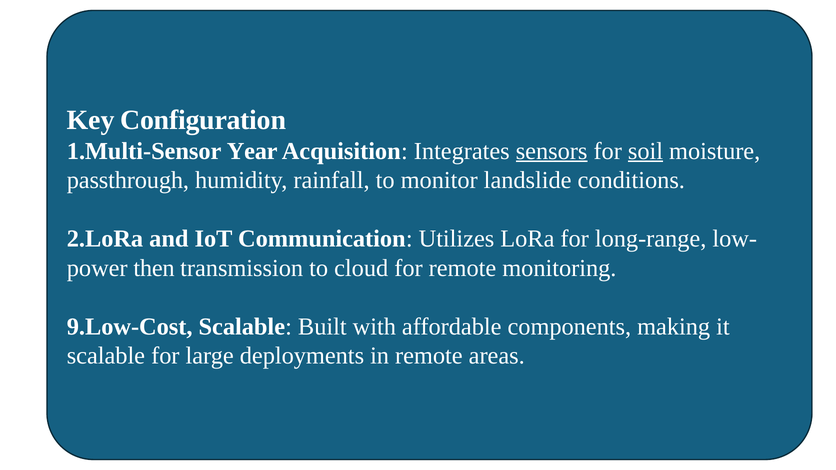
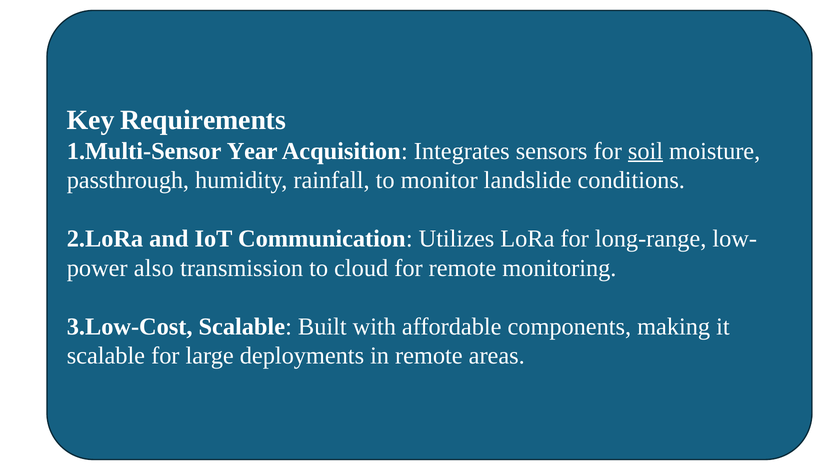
Configuration: Configuration -> Requirements
sensors underline: present -> none
then: then -> also
9.Low-Cost: 9.Low-Cost -> 3.Low-Cost
